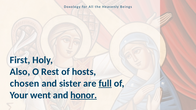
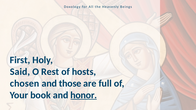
Also: Also -> Said
sister: sister -> those
full underline: present -> none
went: went -> book
